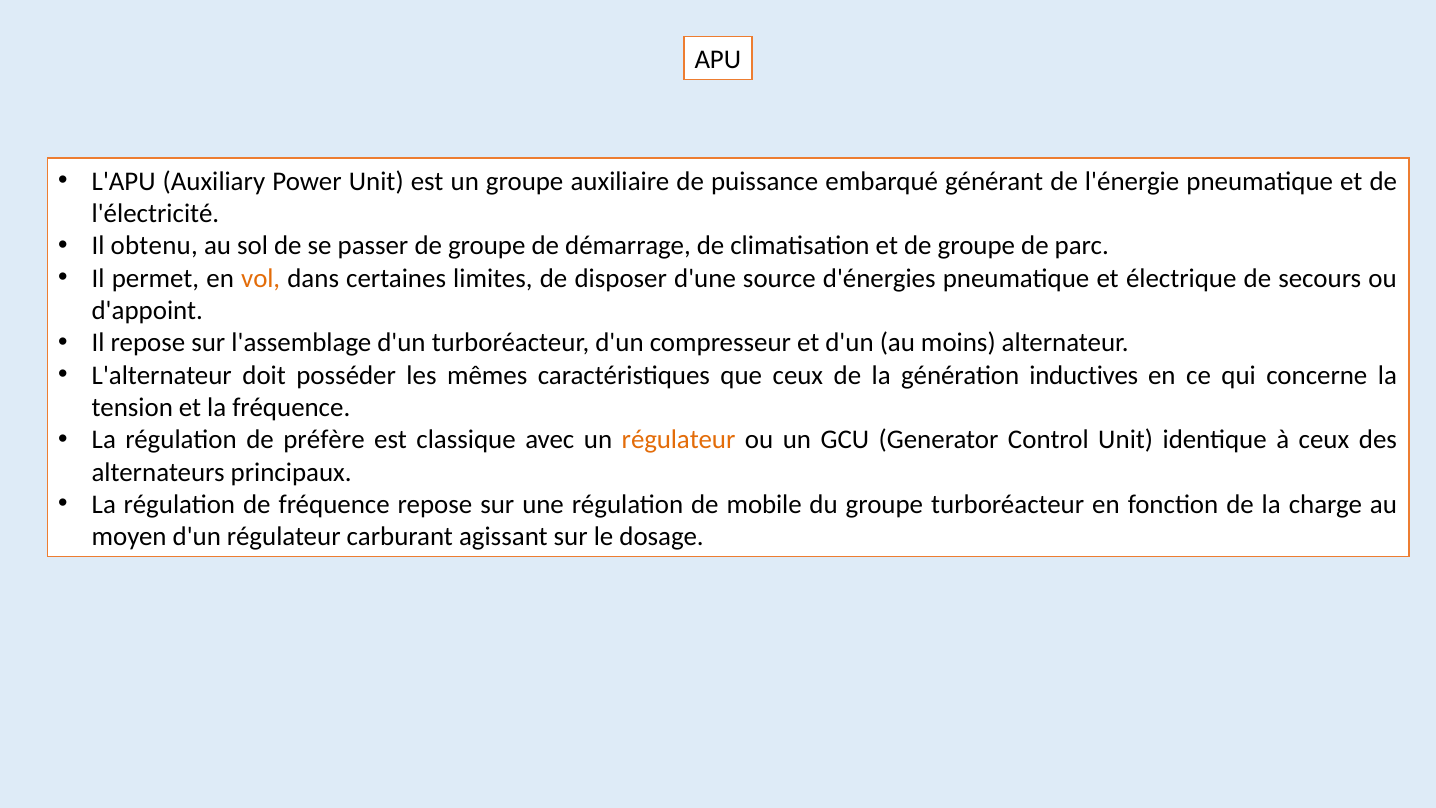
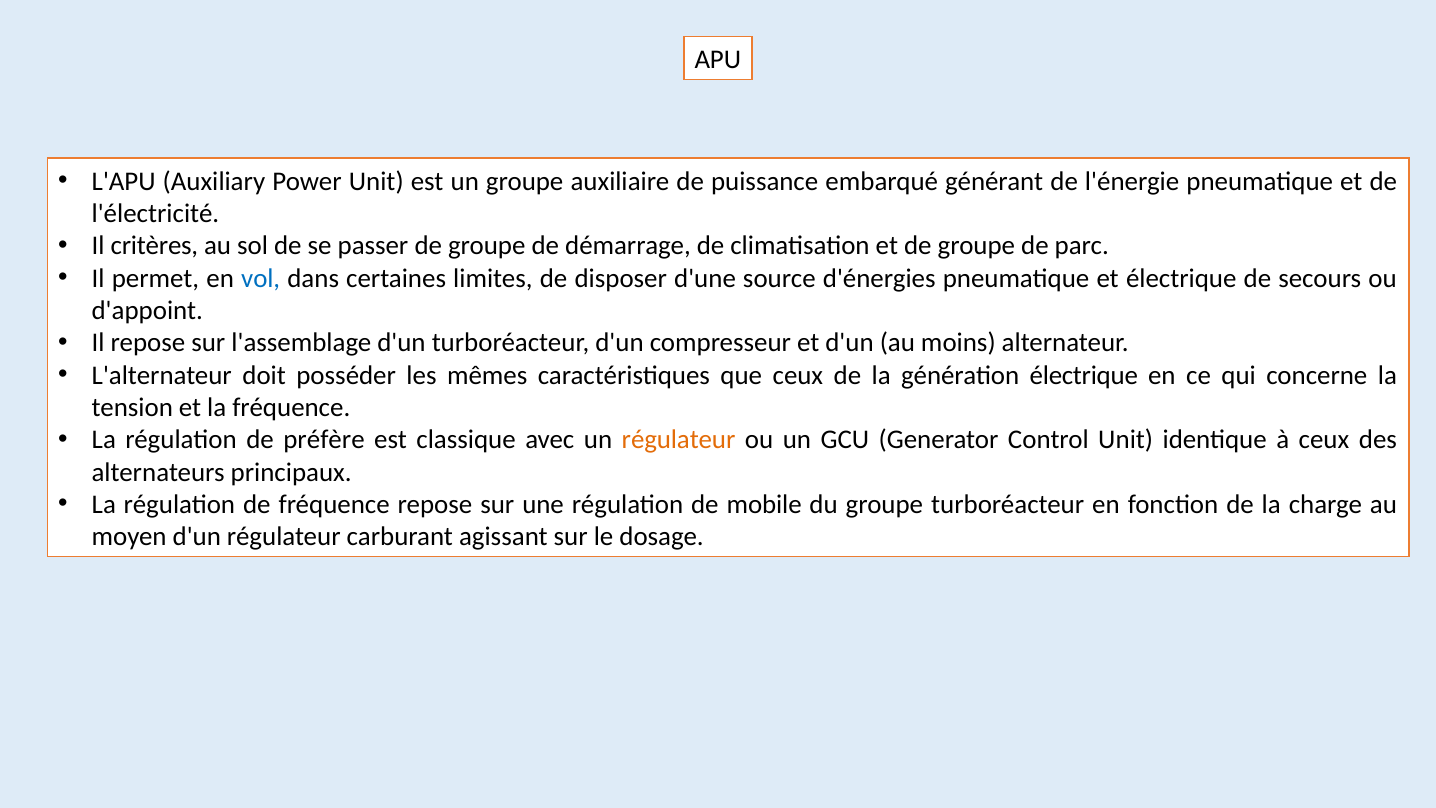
obtenu: obtenu -> critères
vol colour: orange -> blue
génération inductives: inductives -> électrique
